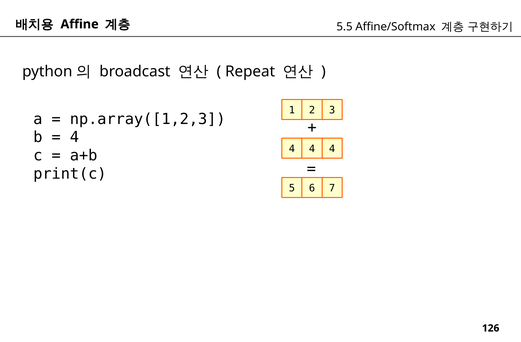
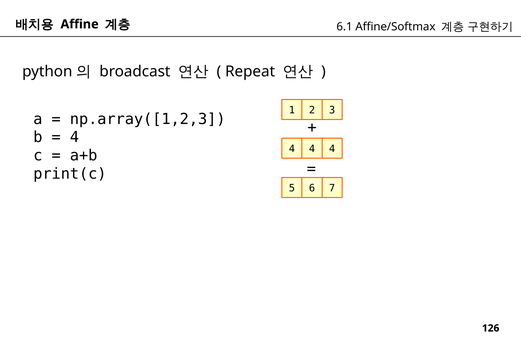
5.5: 5.5 -> 6.1
